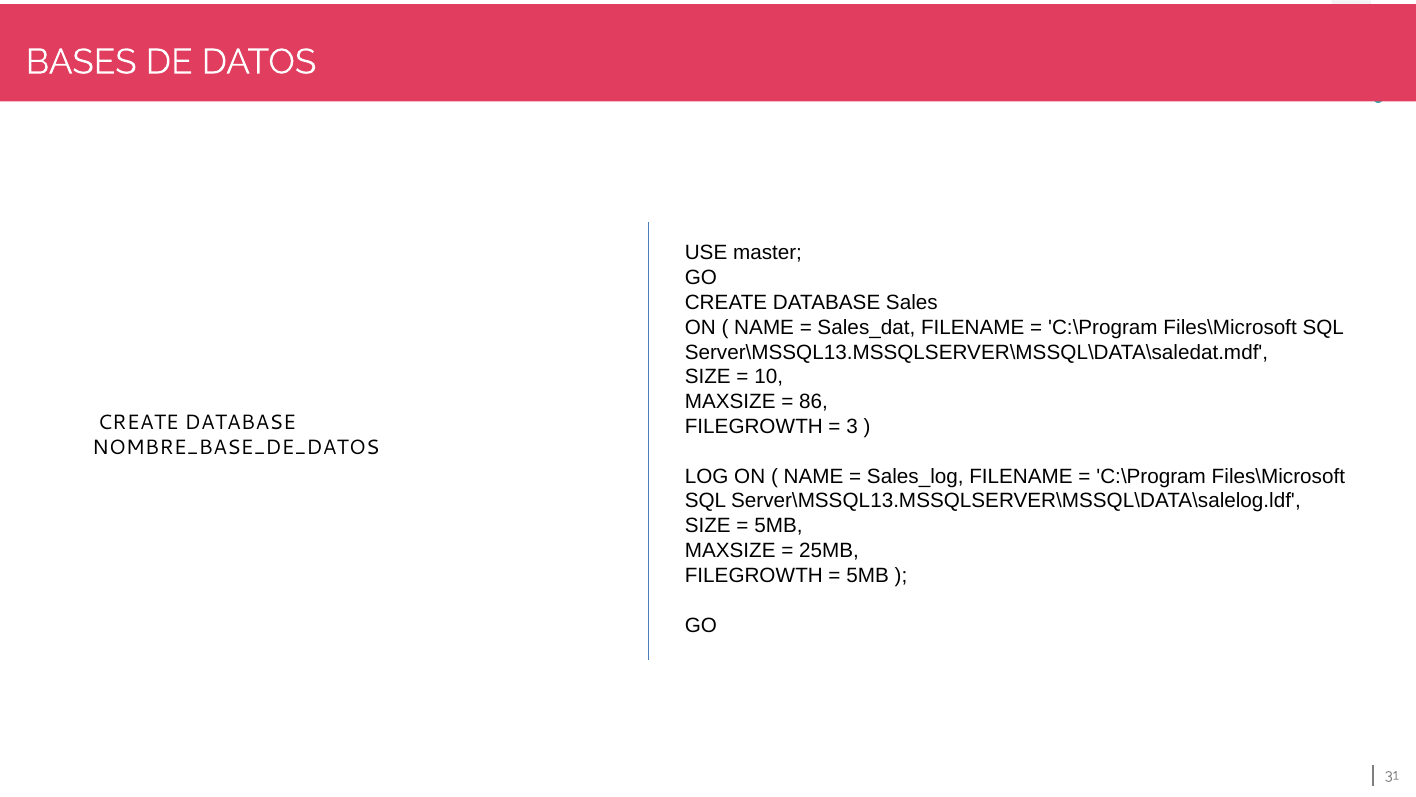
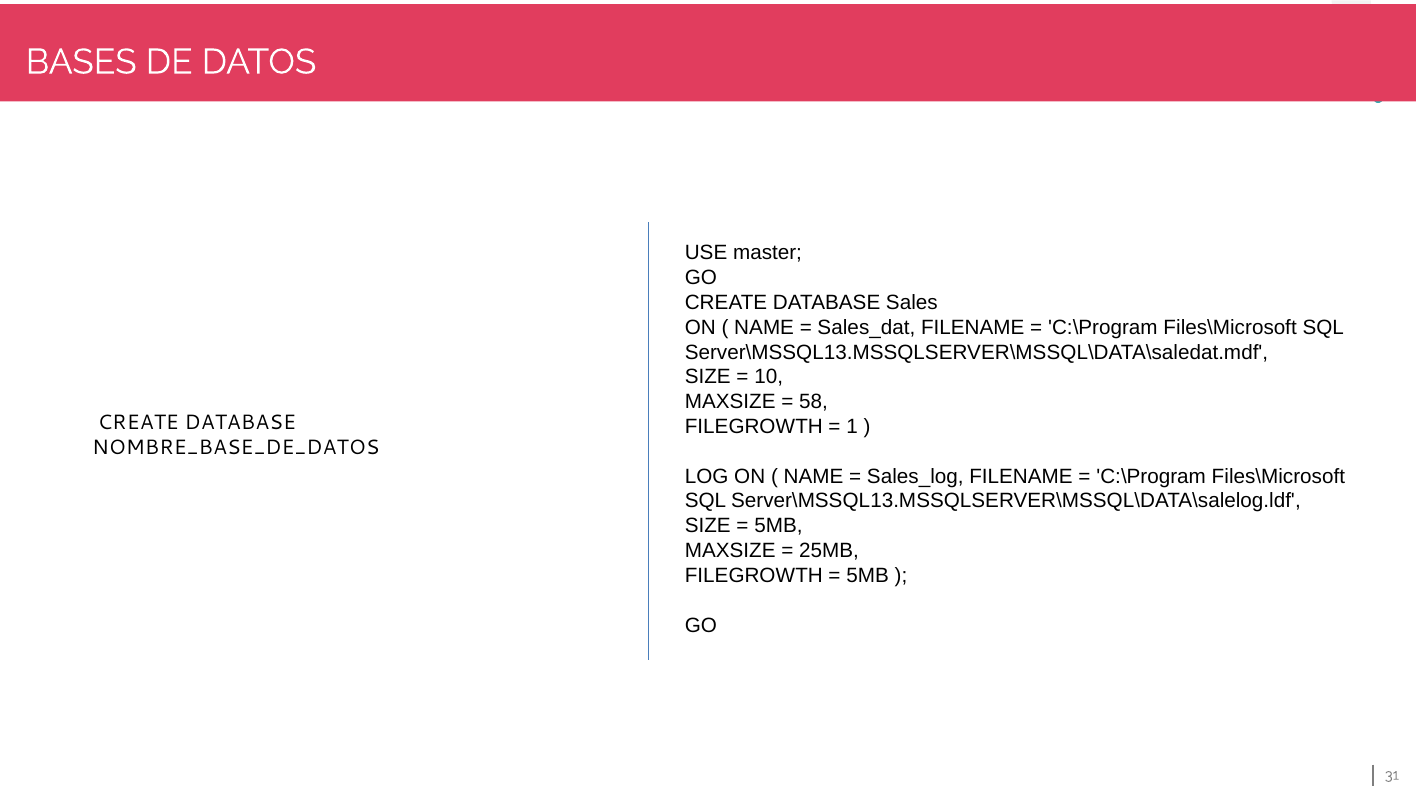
86: 86 -> 58
3: 3 -> 1
